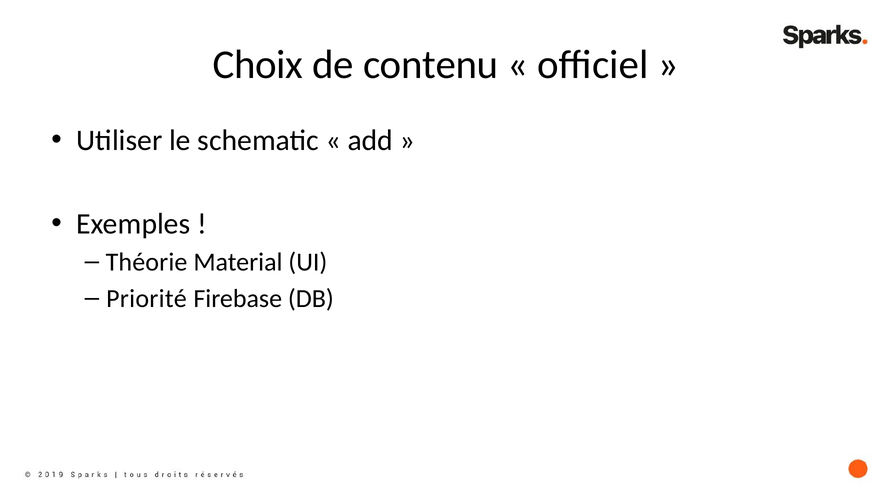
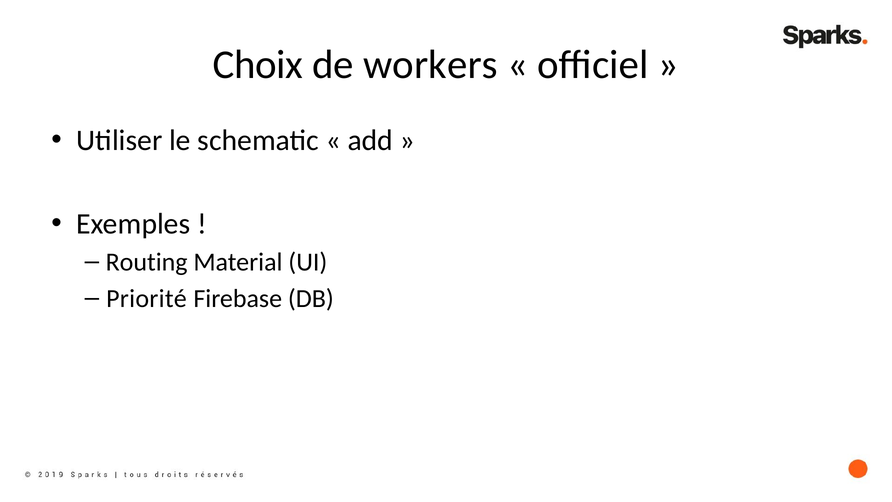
contenu: contenu -> workers
Théorie: Théorie -> Routing
